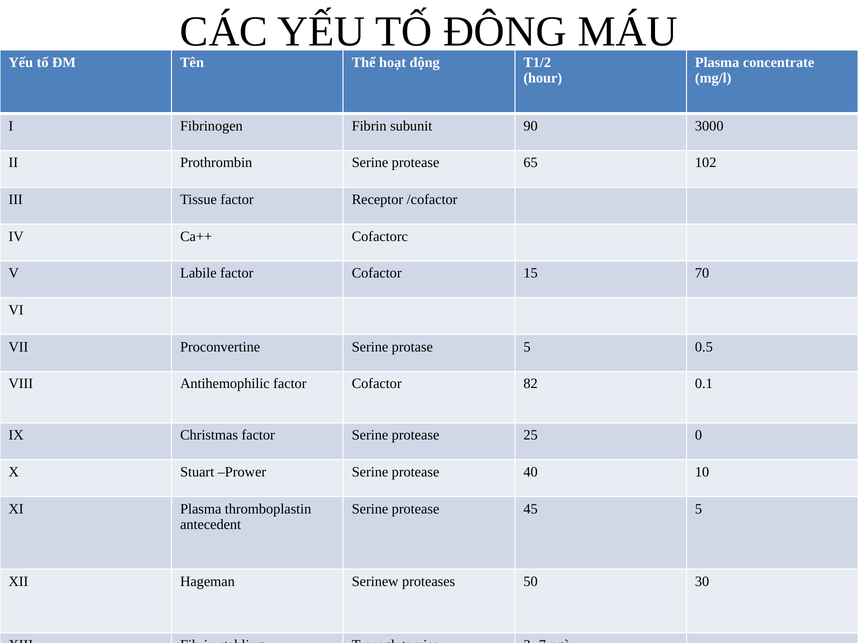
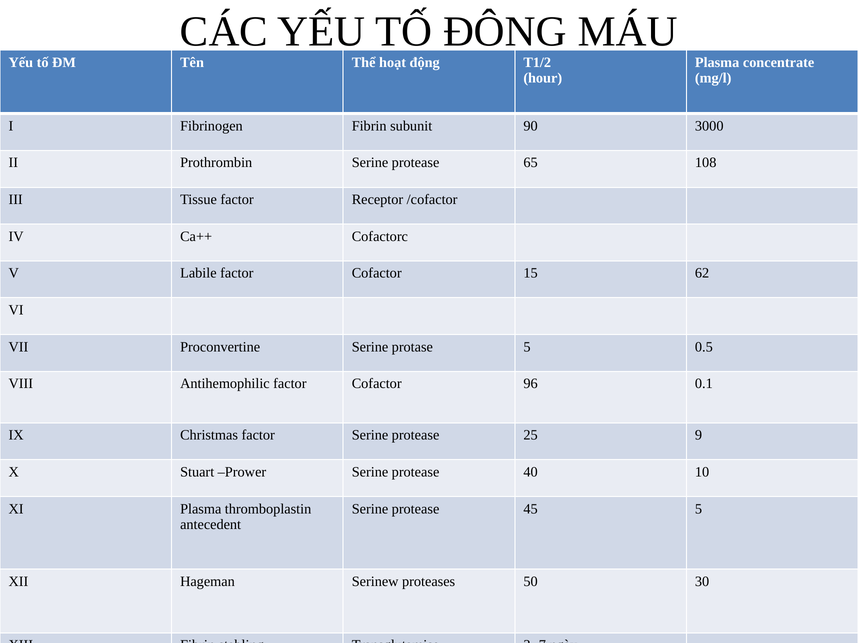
102: 102 -> 108
70: 70 -> 62
82: 82 -> 96
0: 0 -> 9
